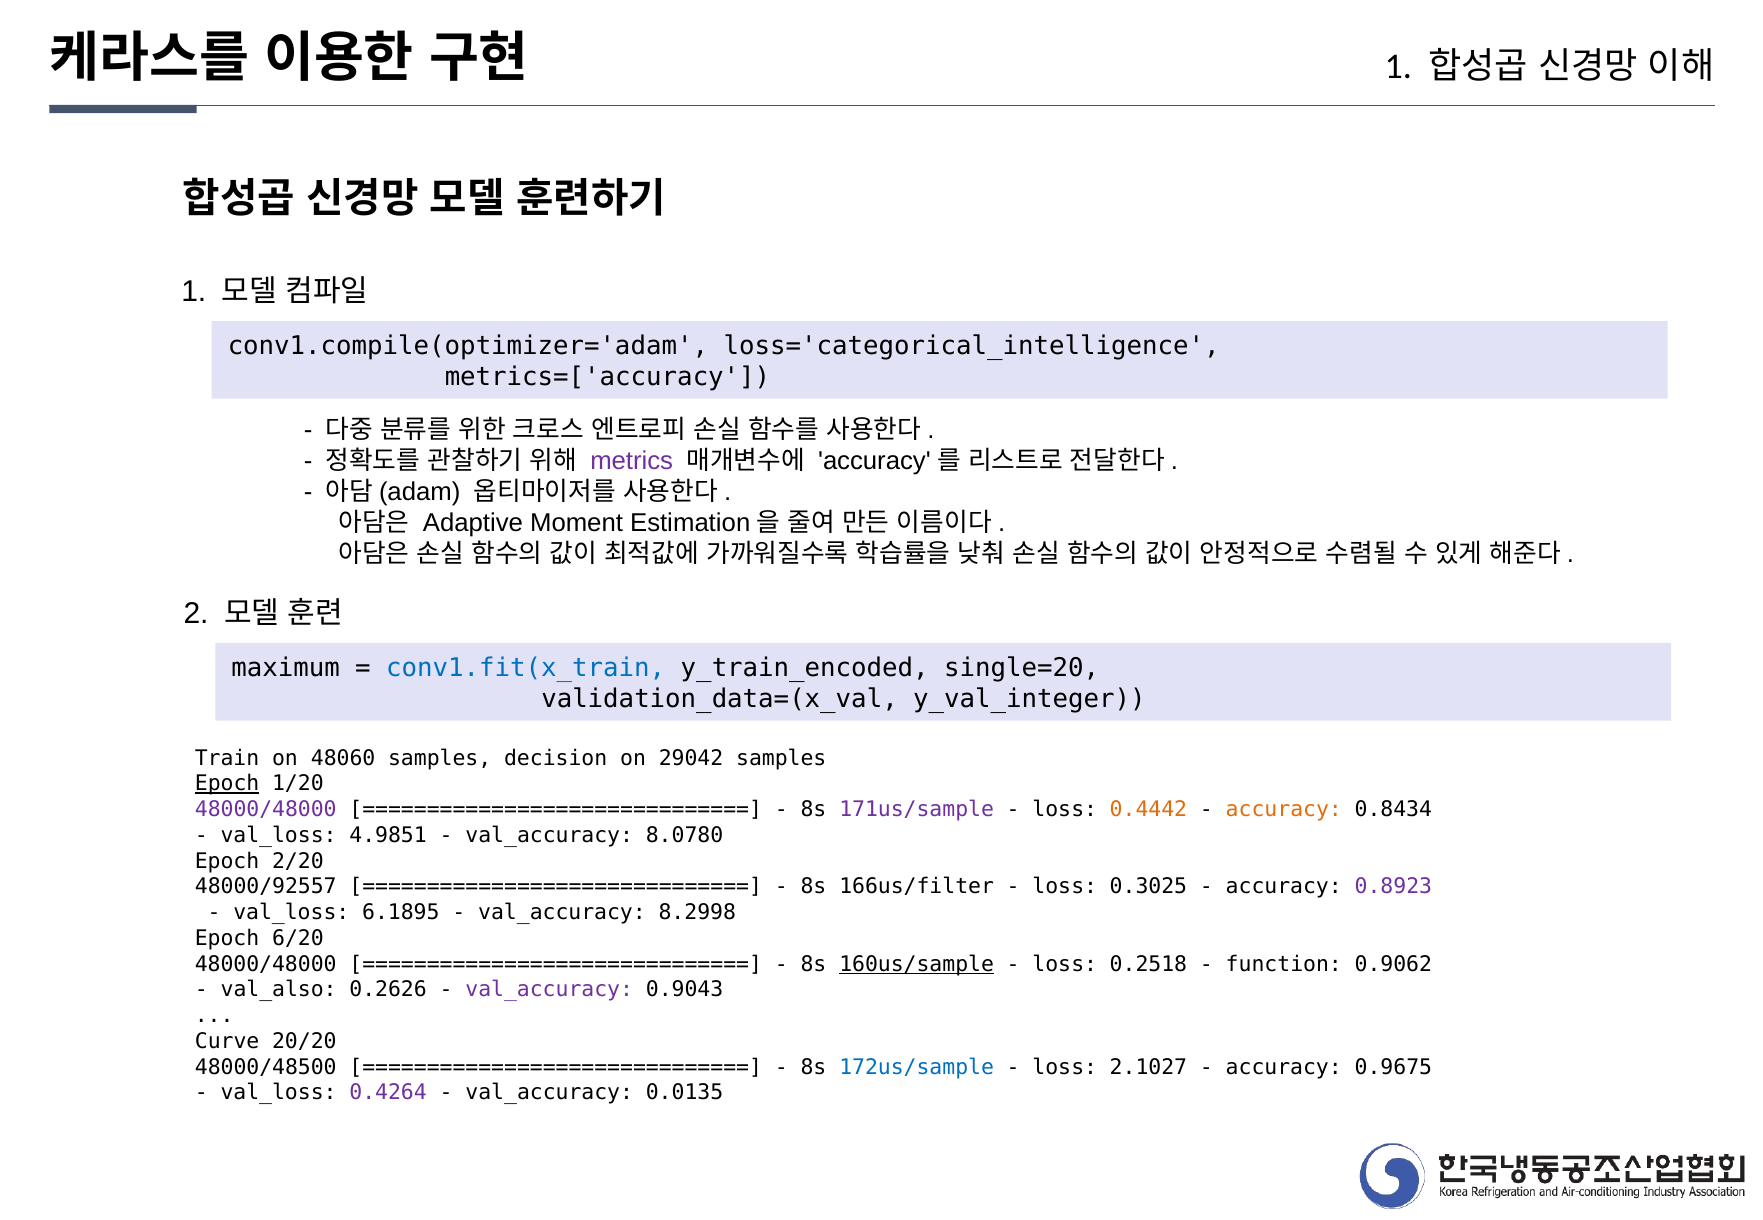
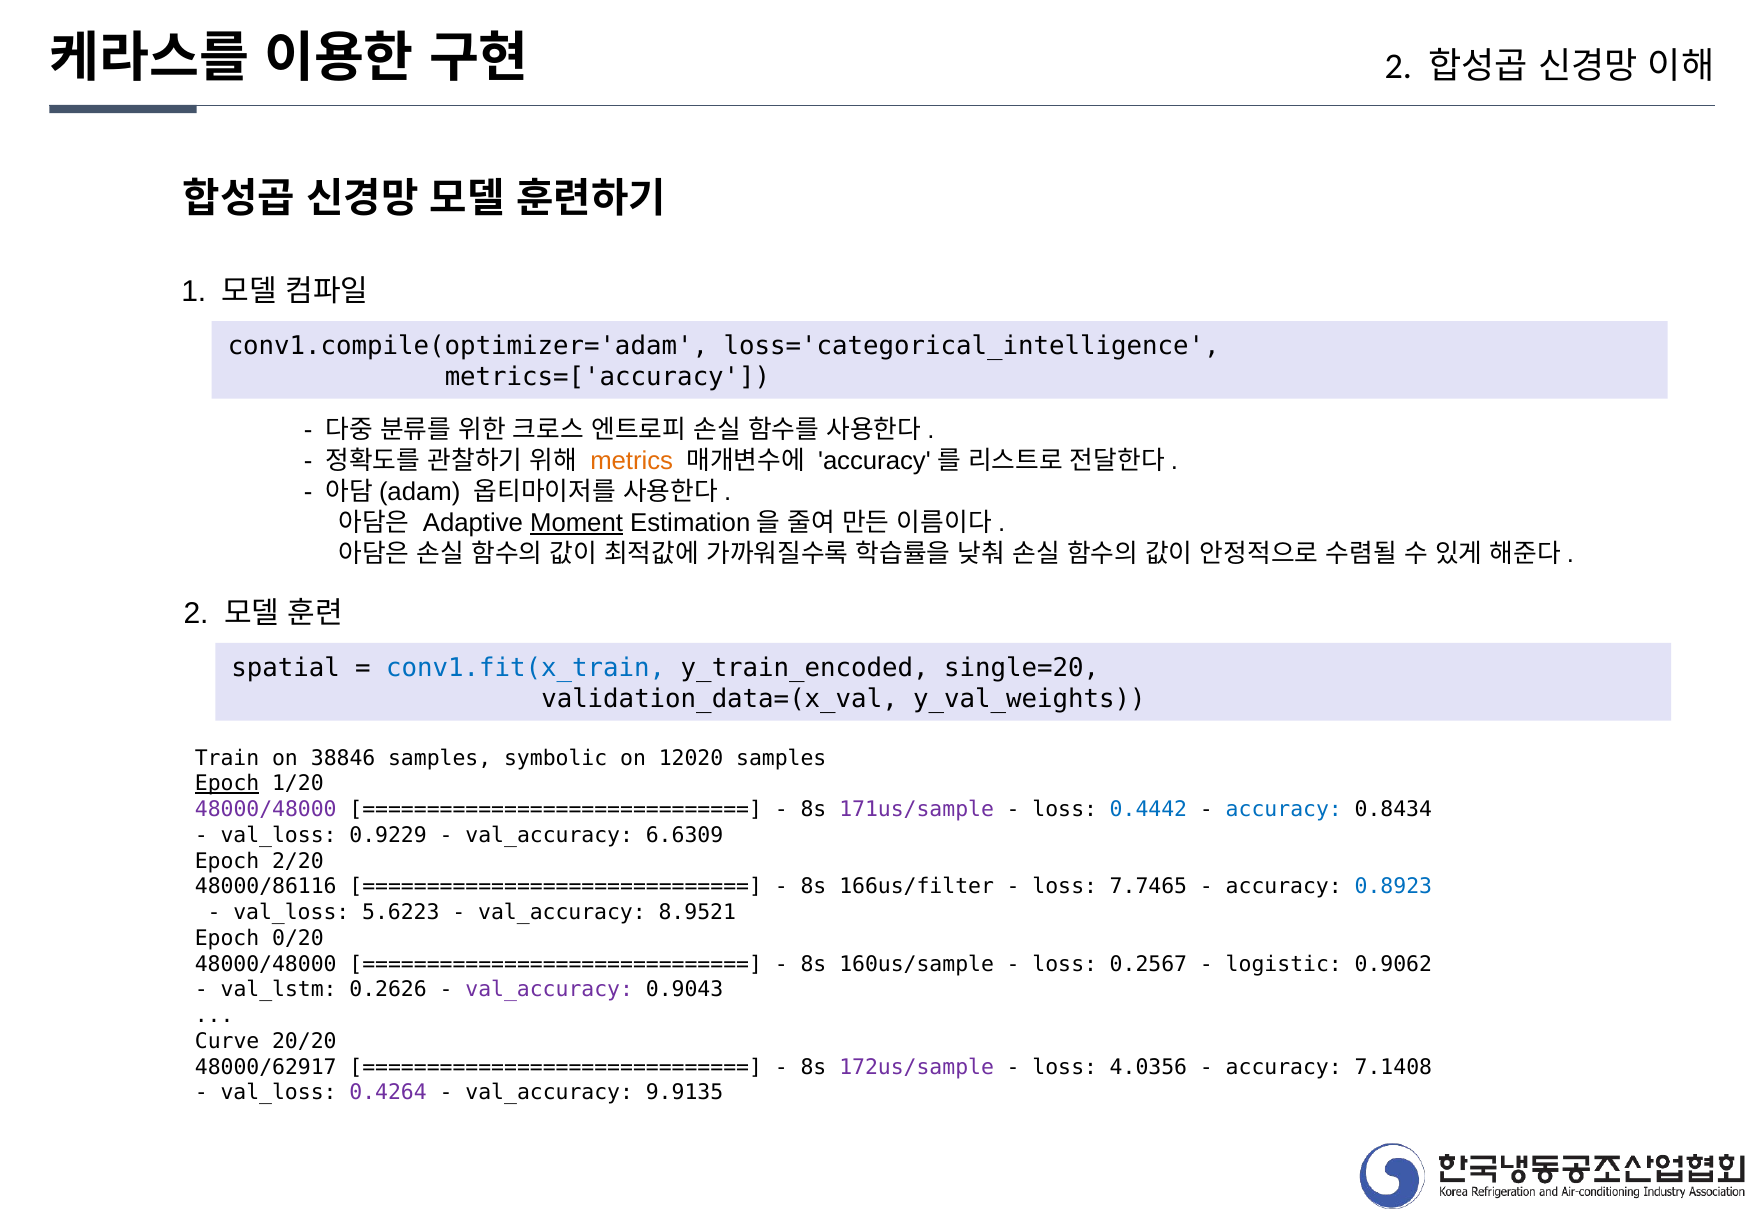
1 at (1398, 67): 1 -> 2
metrics colour: purple -> orange
Moment underline: none -> present
maximum: maximum -> spatial
y_val_integer: y_val_integer -> y_val_weights
48060: 48060 -> 38846
decision: decision -> symbolic
29042: 29042 -> 12020
0.4442 colour: orange -> blue
accuracy at (1284, 810) colour: orange -> blue
4.9851: 4.9851 -> 0.9229
8.0780: 8.0780 -> 6.6309
48000/92557: 48000/92557 -> 48000/86116
0.3025: 0.3025 -> 7.7465
0.8923 colour: purple -> blue
6.1895: 6.1895 -> 5.6223
8.2998: 8.2998 -> 8.9521
6/20: 6/20 -> 0/20
160us/sample underline: present -> none
0.2518: 0.2518 -> 0.2567
function: function -> logistic
val_also: val_also -> val_lstm
48000/48500: 48000/48500 -> 48000/62917
172us/sample colour: blue -> purple
2.1027: 2.1027 -> 4.0356
0.9675: 0.9675 -> 7.1408
0.0135: 0.0135 -> 9.9135
